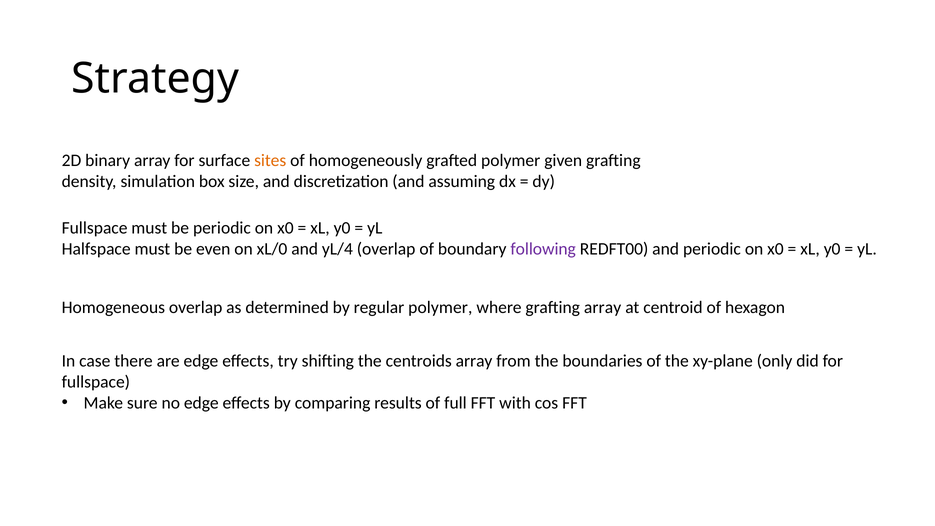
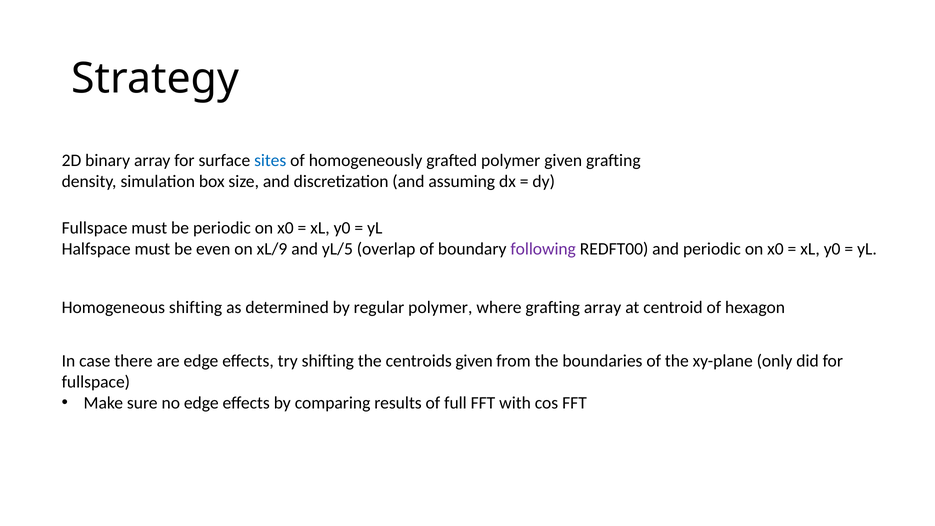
sites colour: orange -> blue
xL/0: xL/0 -> xL/9
yL/4: yL/4 -> yL/5
Homogeneous overlap: overlap -> shifting
centroids array: array -> given
